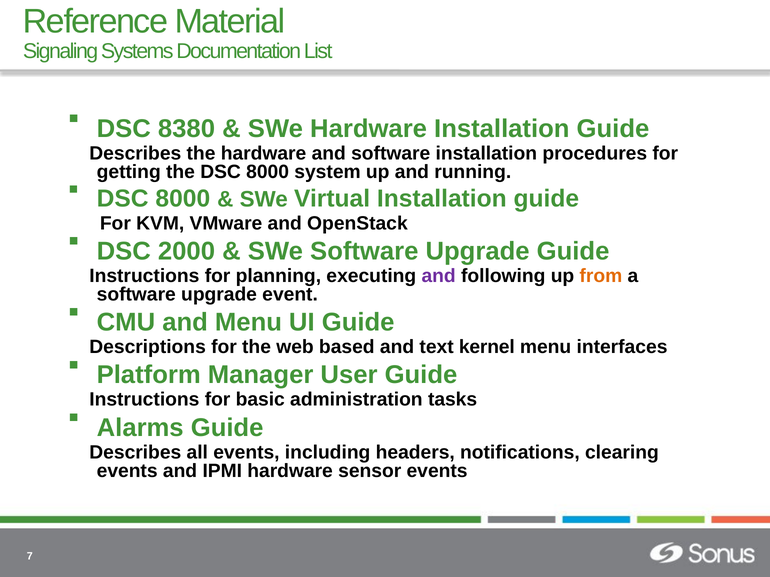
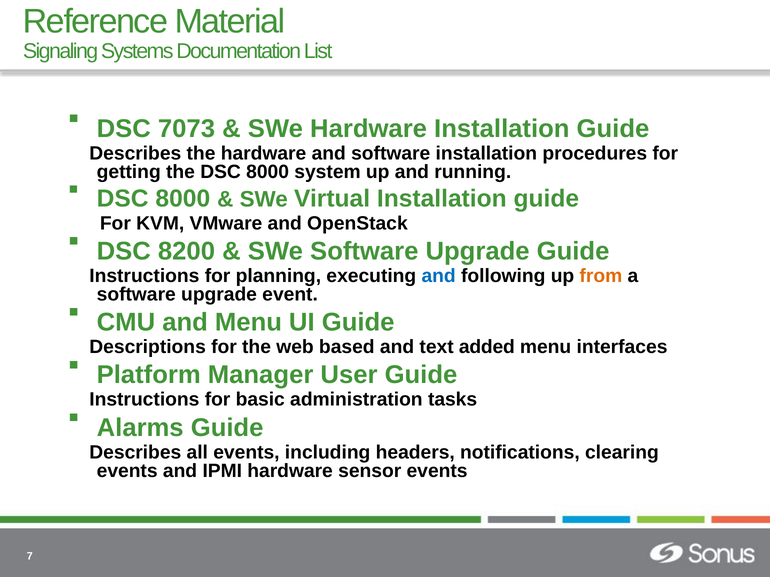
8380: 8380 -> 7073
2000: 2000 -> 8200
and at (439, 276) colour: purple -> blue
kernel: kernel -> added
